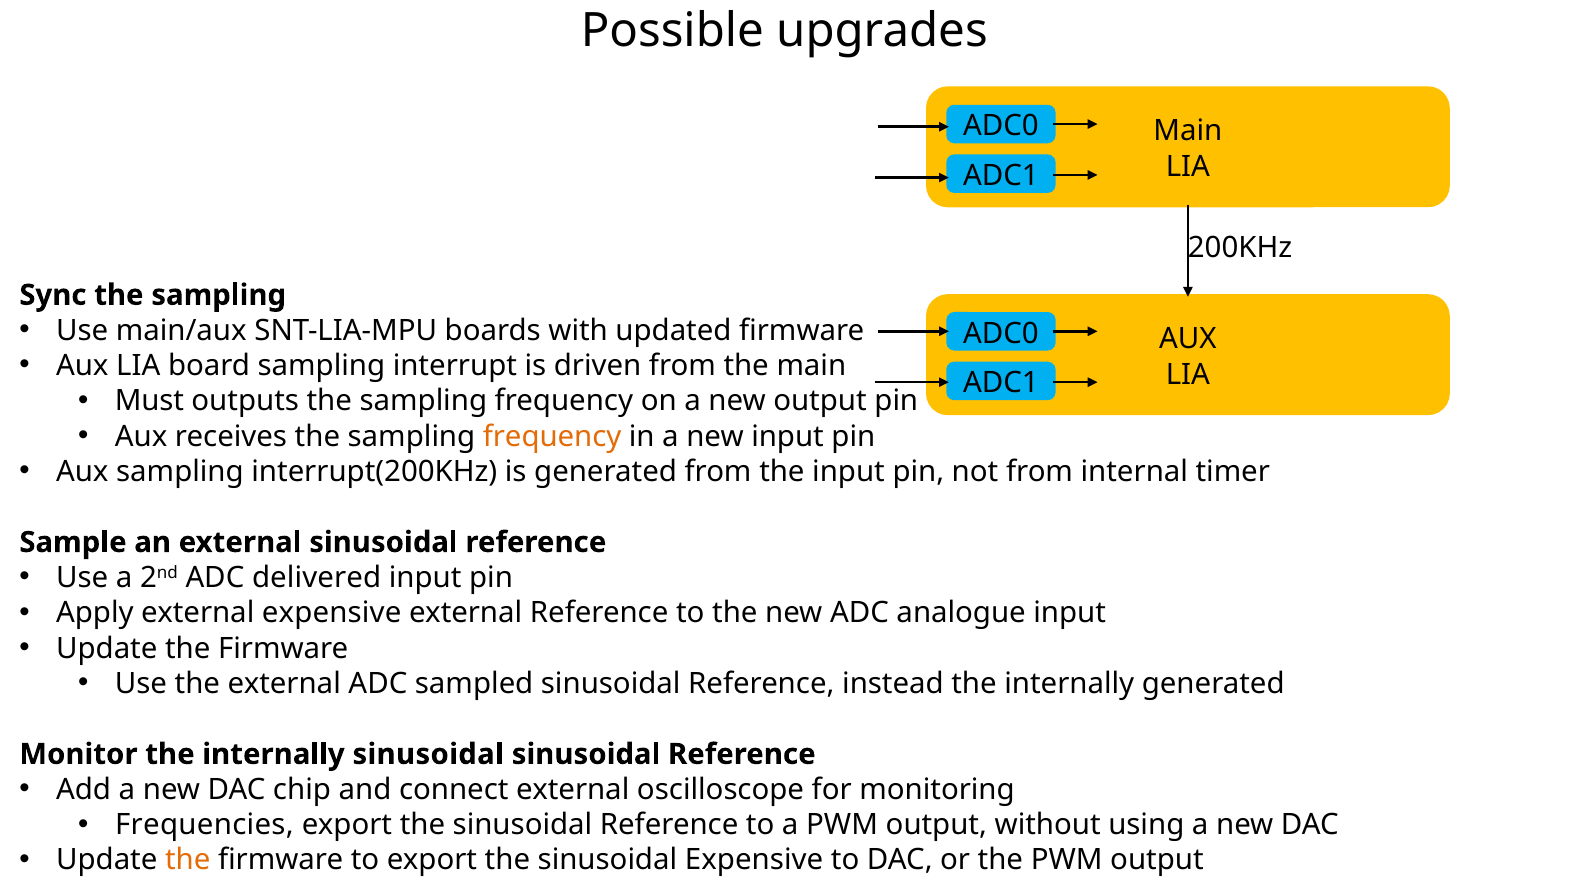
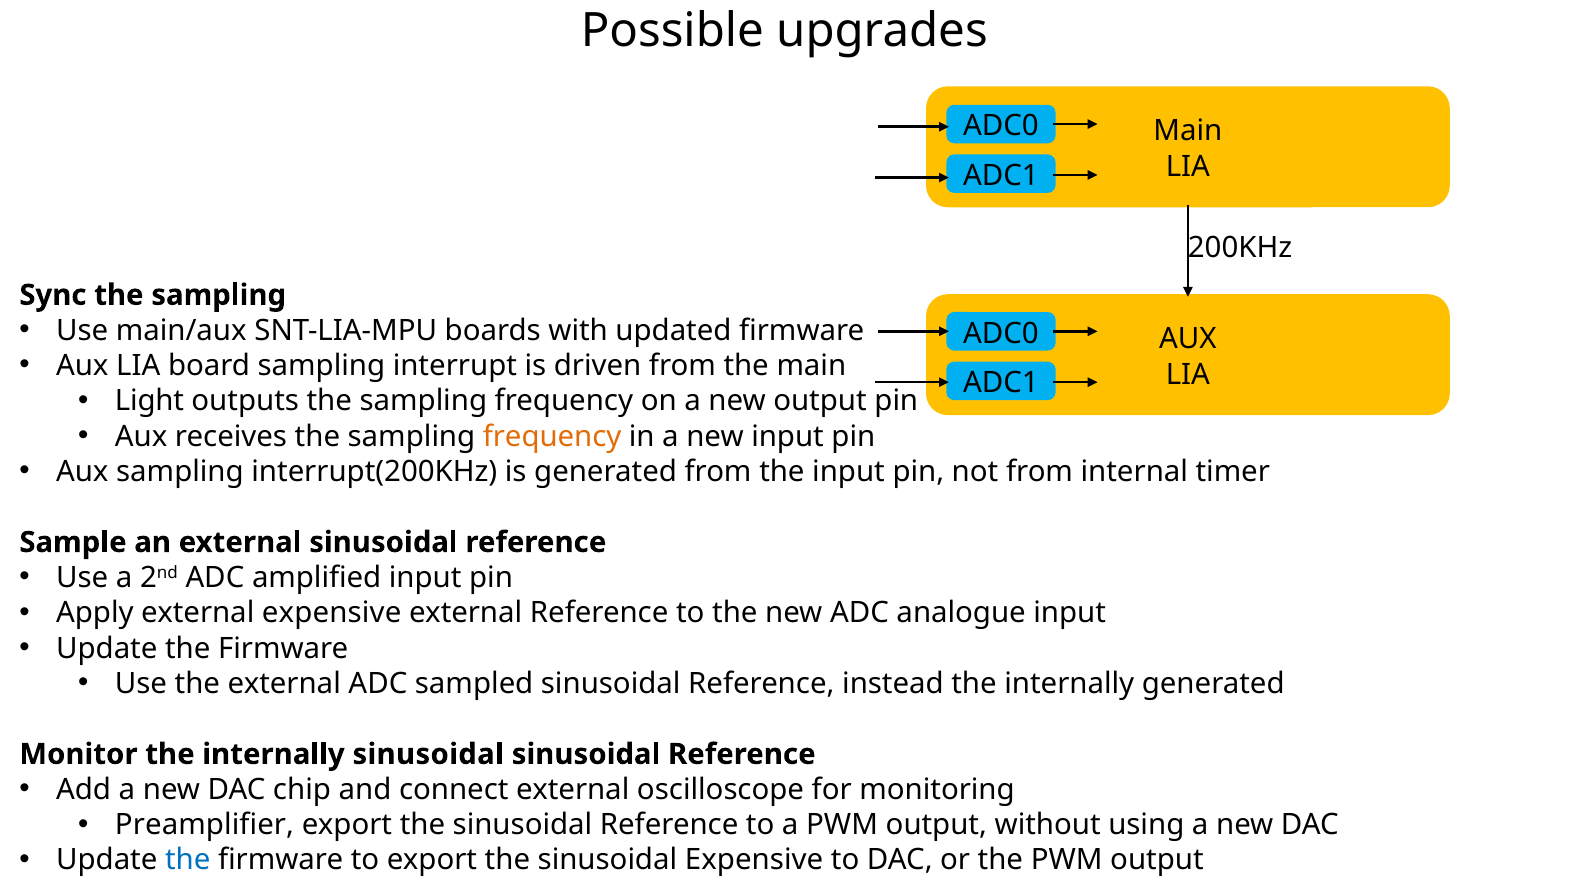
Must: Must -> Light
delivered: delivered -> amplified
Frequencies: Frequencies -> Preamplifier
the at (188, 860) colour: orange -> blue
